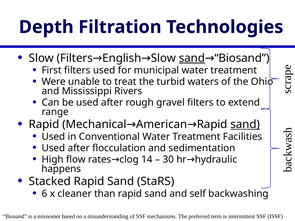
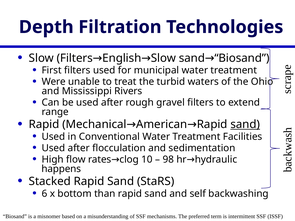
sand at (192, 58) underline: present -> none
14: 14 -> 10
30: 30 -> 98
cleaner: cleaner -> bottom
